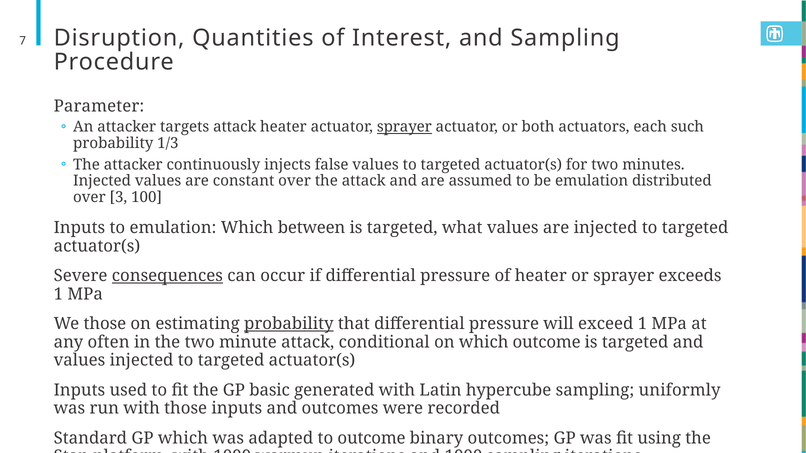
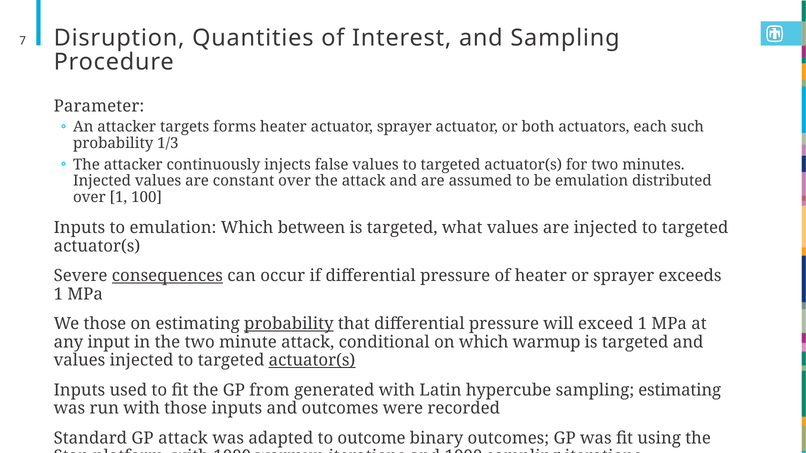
targets attack: attack -> forms
sprayer at (404, 127) underline: present -> none
over 3: 3 -> 1
often: often -> input
which outcome: outcome -> warmup
actuator(s at (312, 360) underline: none -> present
basic: basic -> from
sampling uniformly: uniformly -> estimating
GP which: which -> attack
